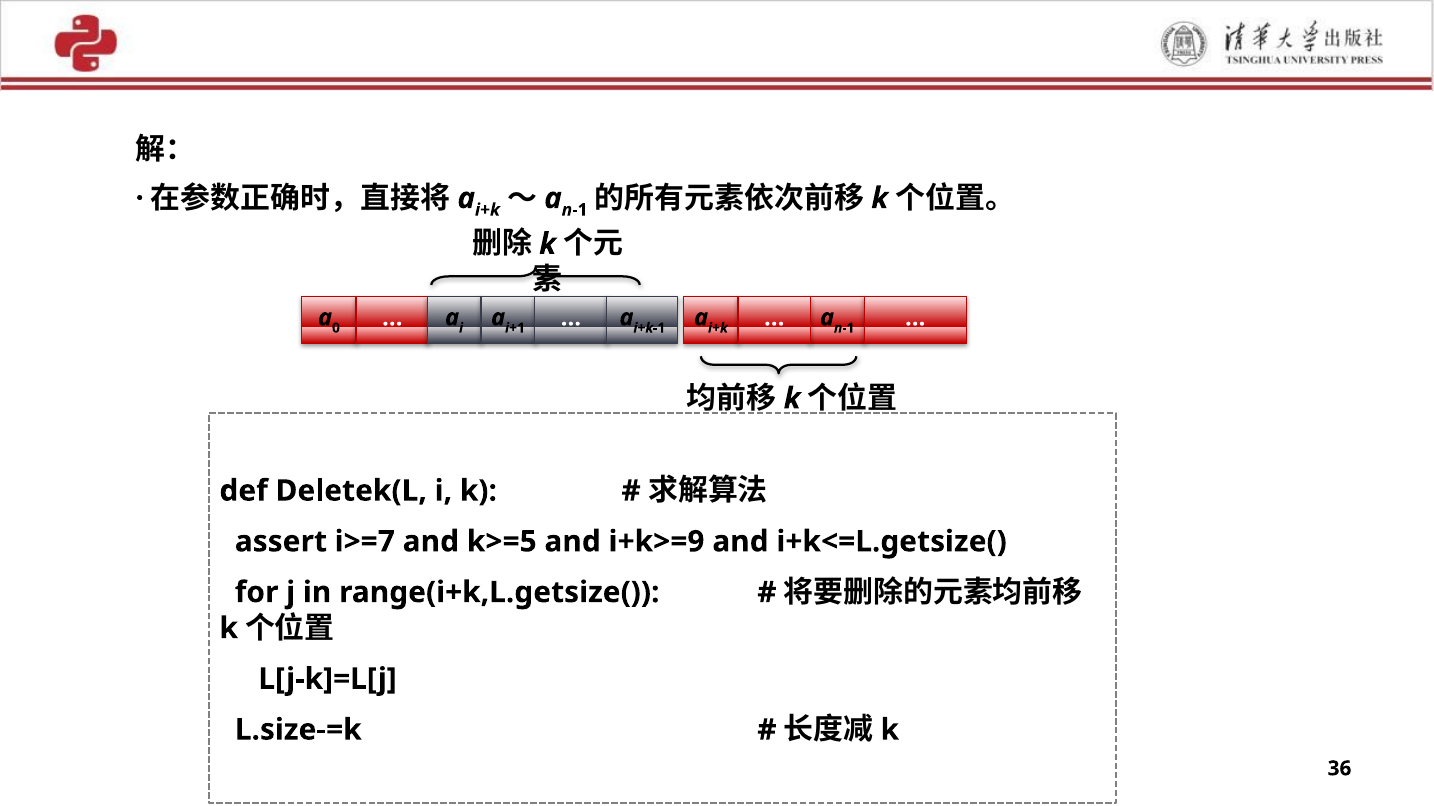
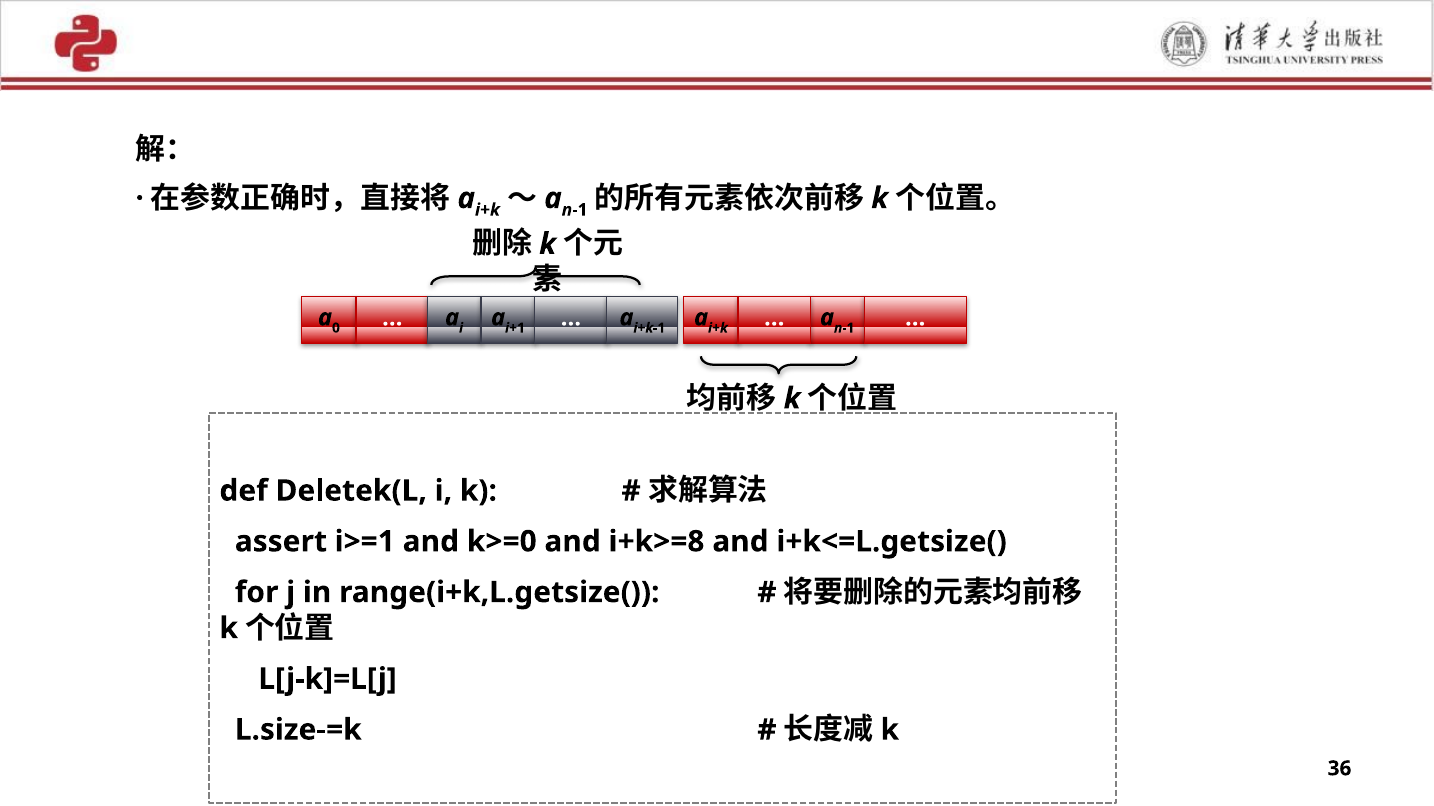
i>=7: i>=7 -> i>=1
k>=5: k>=5 -> k>=0
i+k>=9: i+k>=9 -> i+k>=8
